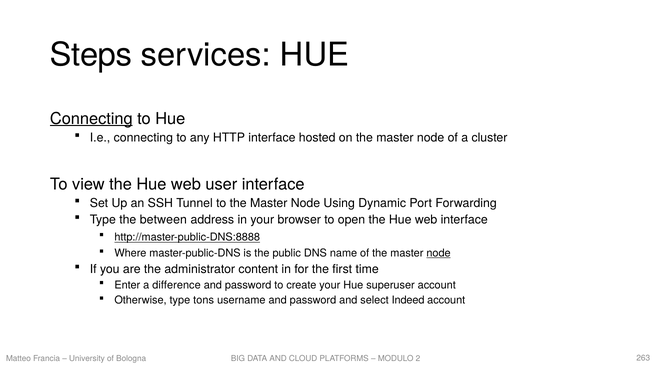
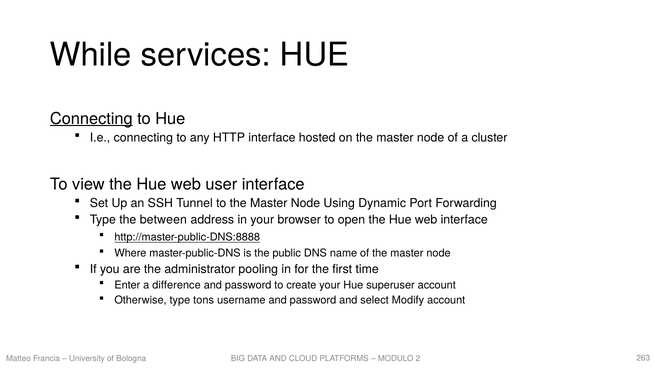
Steps: Steps -> While
node at (439, 253) underline: present -> none
content: content -> pooling
Indeed: Indeed -> Modify
